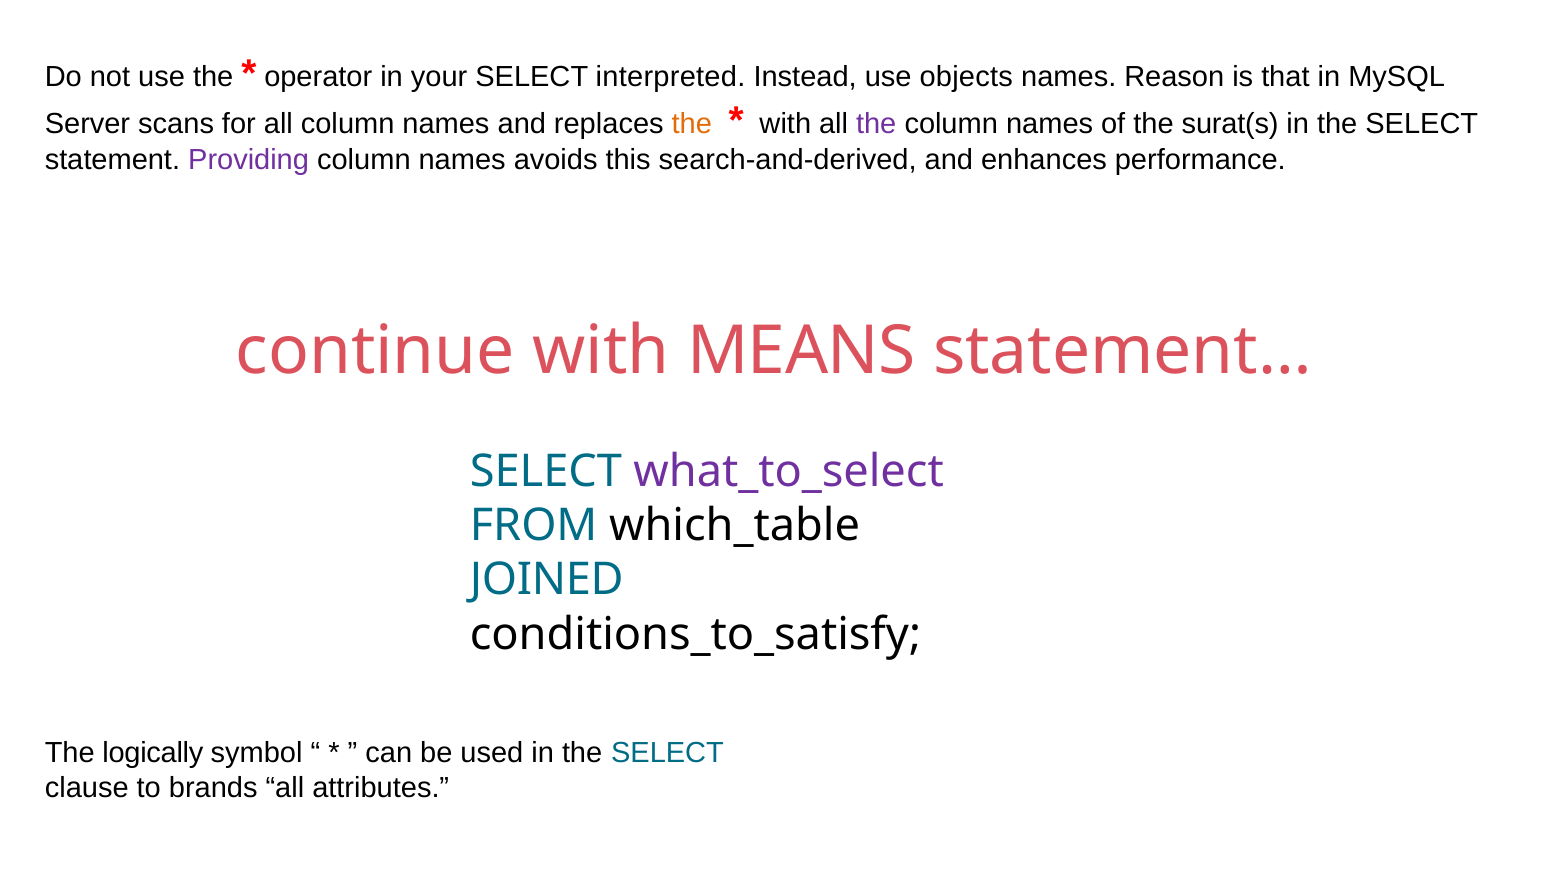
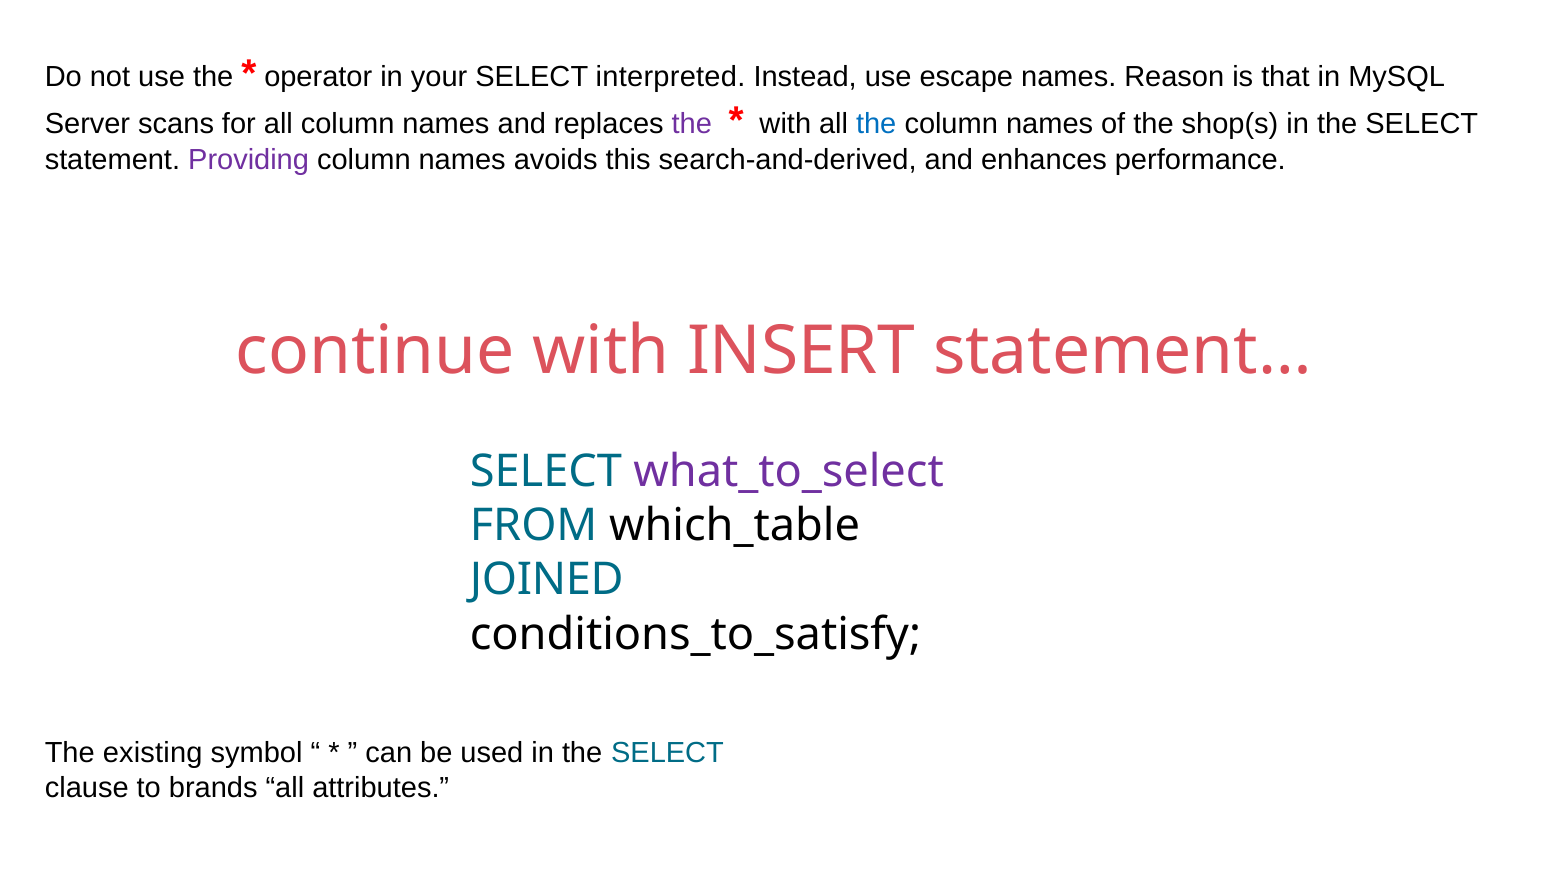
objects: objects -> escape
the at (692, 123) colour: orange -> purple
the at (876, 123) colour: purple -> blue
surat(s: surat(s -> shop(s
MEANS: MEANS -> INSERT
logically: logically -> existing
